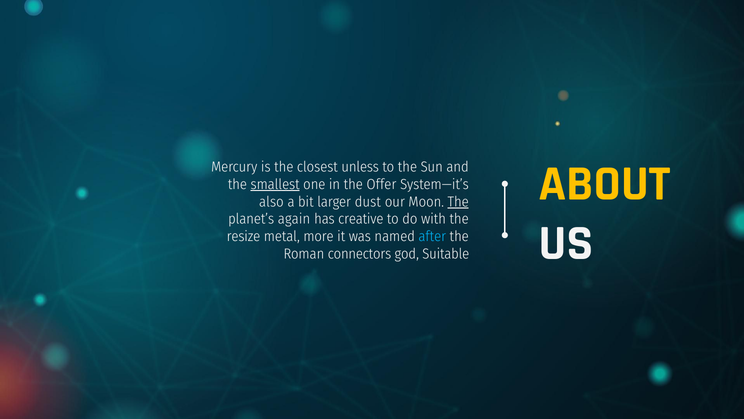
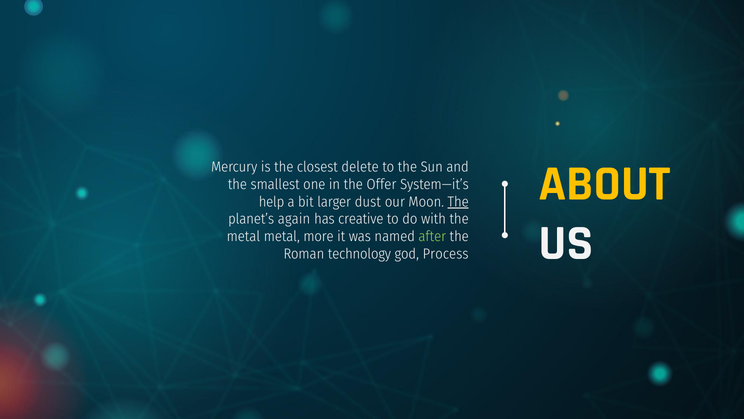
unless: unless -> delete
smallest underline: present -> none
also: also -> help
resize at (243, 236): resize -> metal
after colour: light blue -> light green
connectors: connectors -> technology
Suitable: Suitable -> Process
